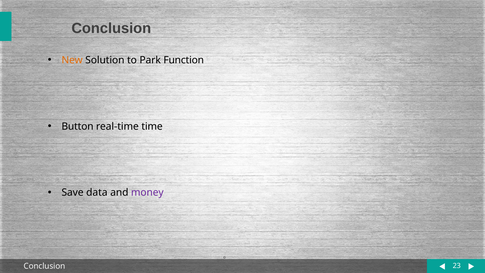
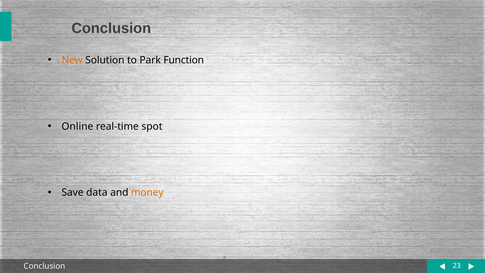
Button: Button -> Online
time: time -> spot
money colour: purple -> orange
